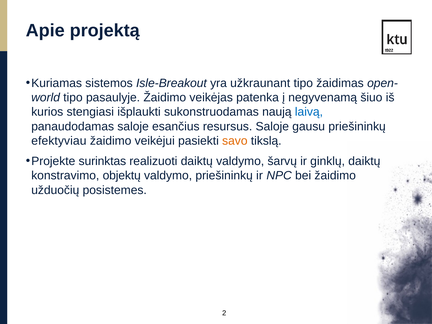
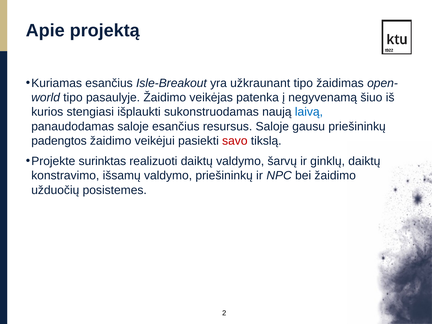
Kuriamas sistemos: sistemos -> esančius
efektyviau: efektyviau -> padengtos
savo colour: orange -> red
objektų: objektų -> išsamų
